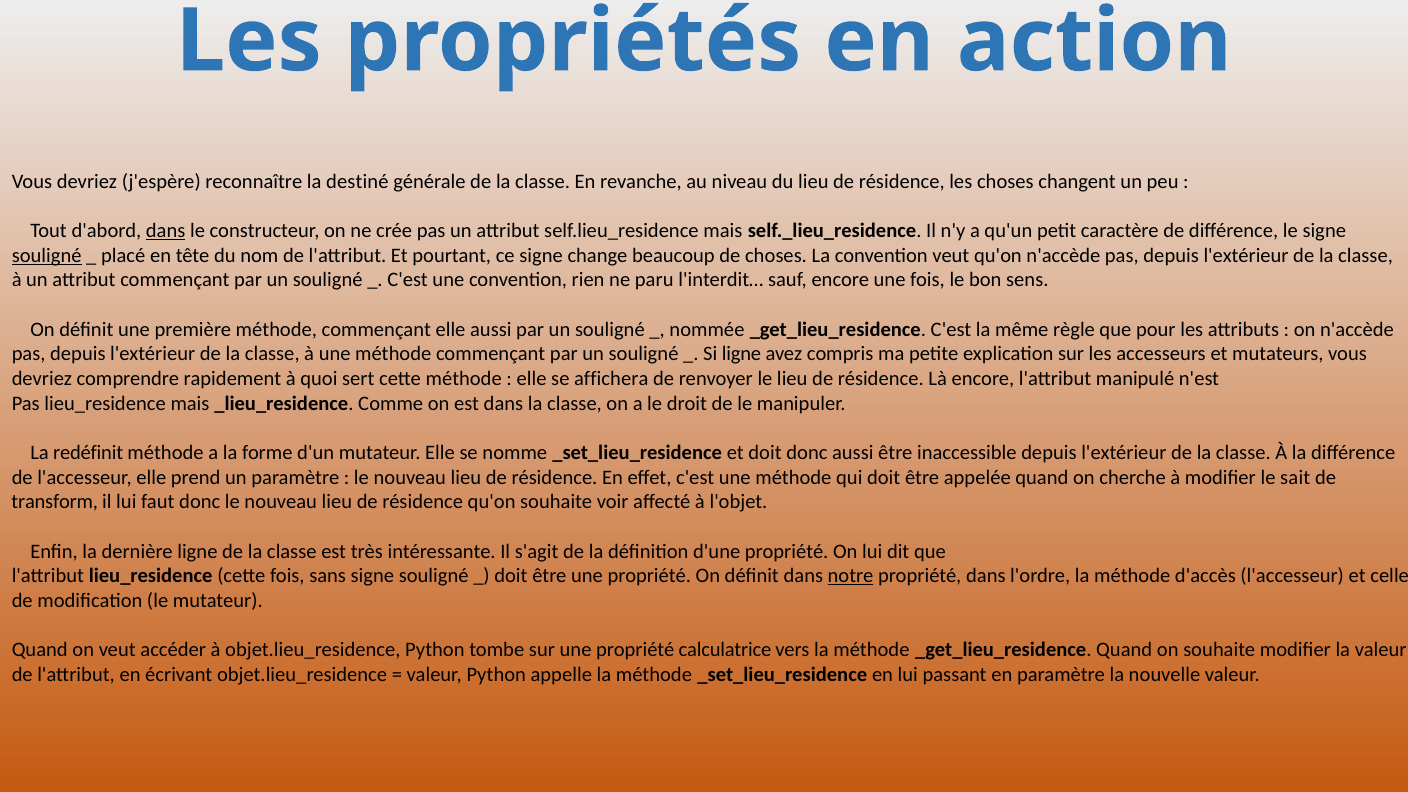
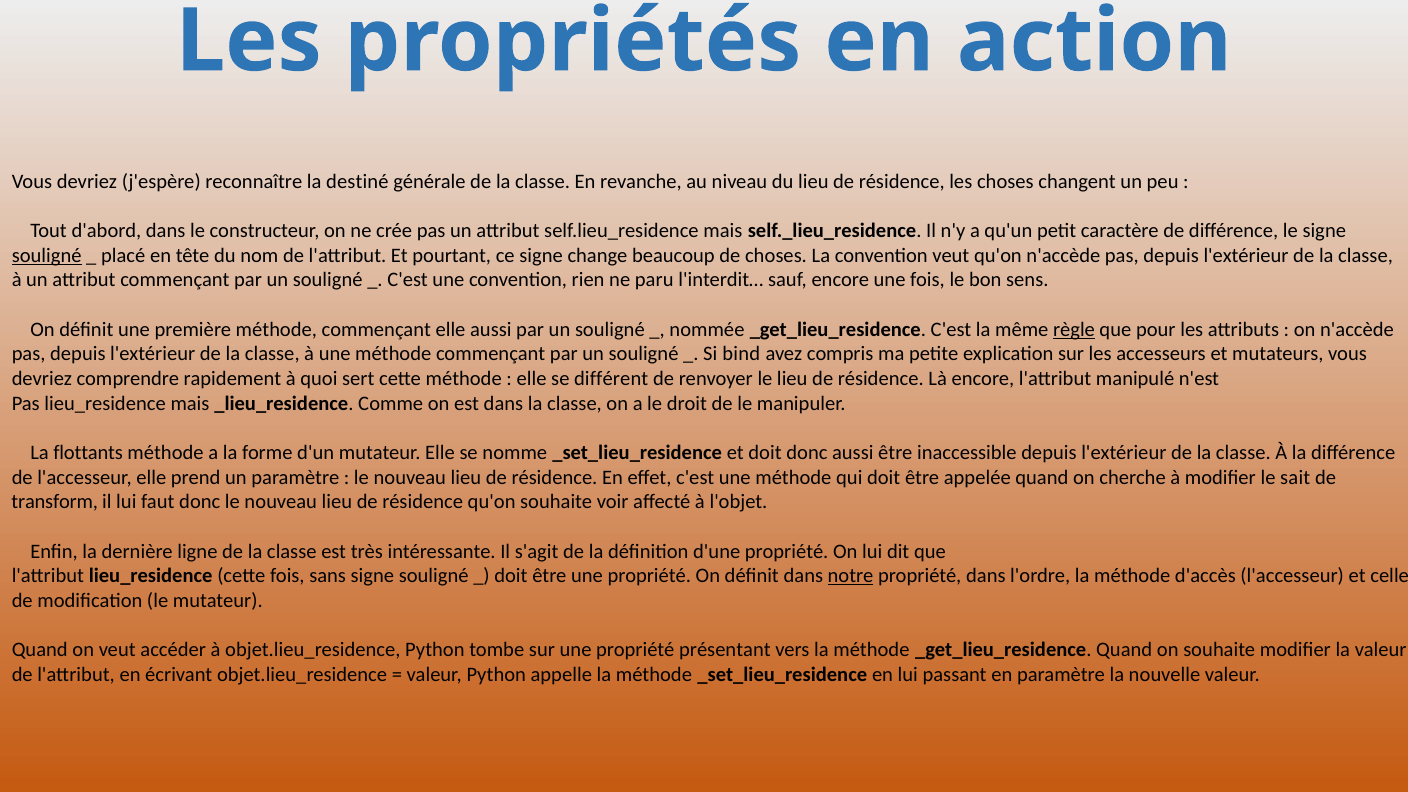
dans at (166, 231) underline: present -> none
règle underline: none -> present
Si ligne: ligne -> bind
affichera: affichera -> différent
redéfinit: redéfinit -> flottants
calculatrice: calculatrice -> présentant
